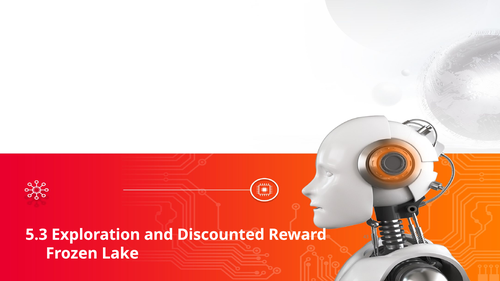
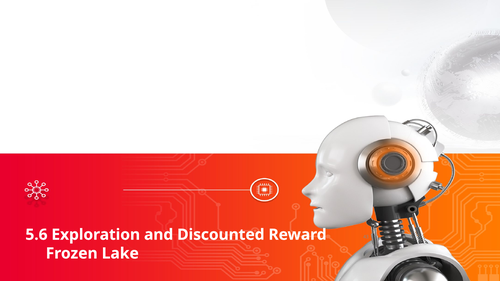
5.3: 5.3 -> 5.6
